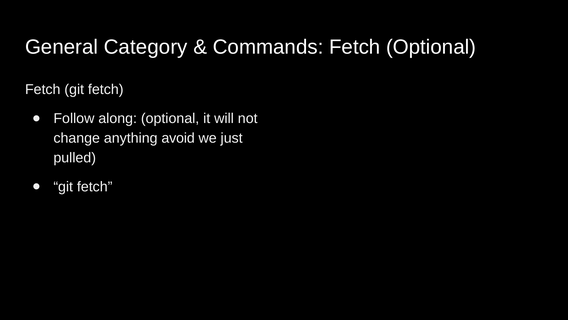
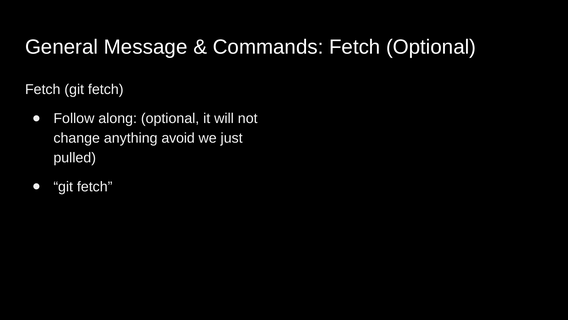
Category: Category -> Message
